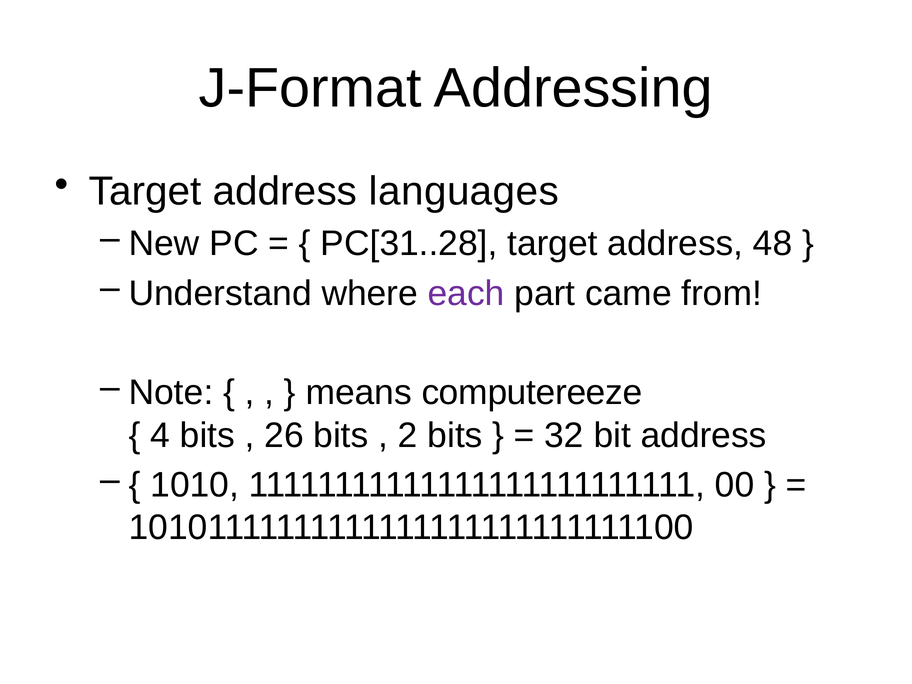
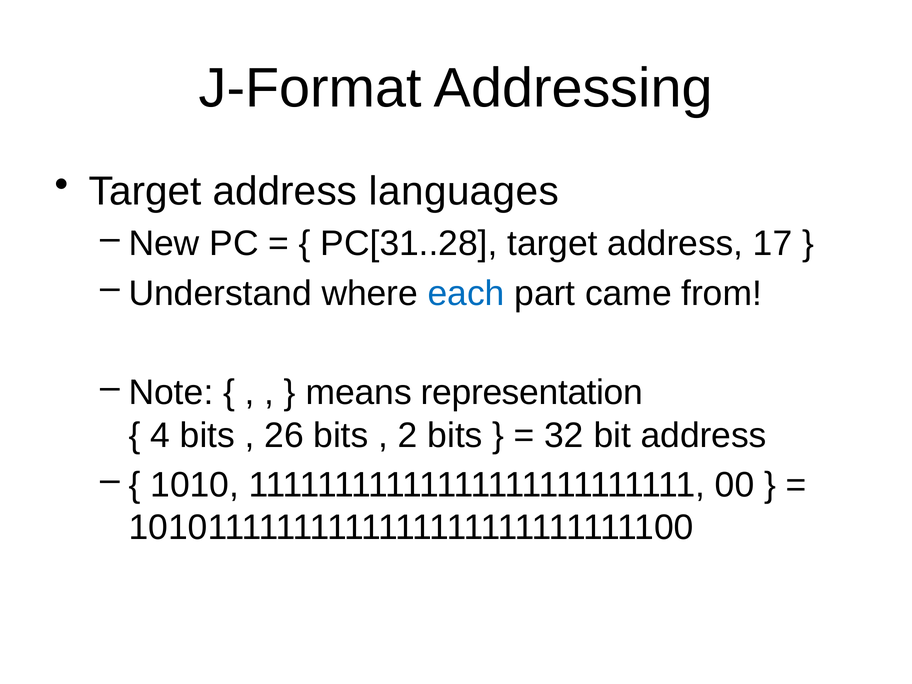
48: 48 -> 17
each colour: purple -> blue
computereeze: computereeze -> representation
